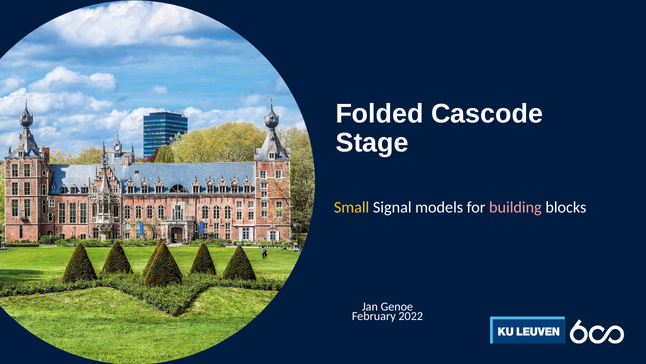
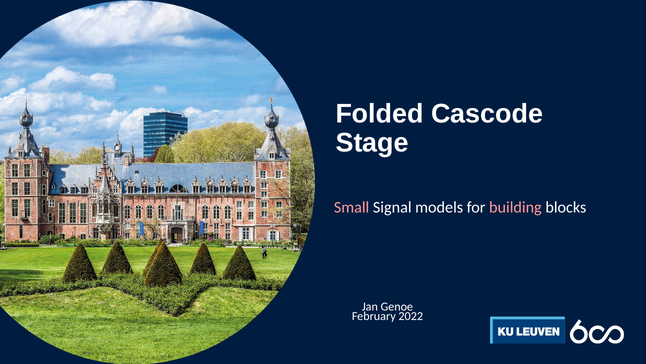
Small colour: yellow -> pink
